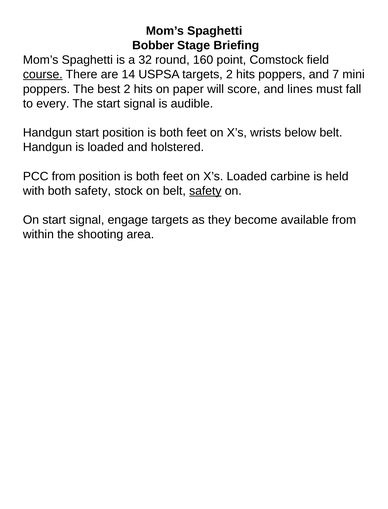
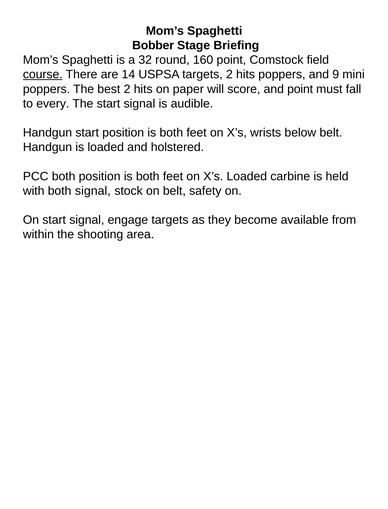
7: 7 -> 9
and lines: lines -> point
PCC from: from -> both
both safety: safety -> signal
safety at (205, 191) underline: present -> none
